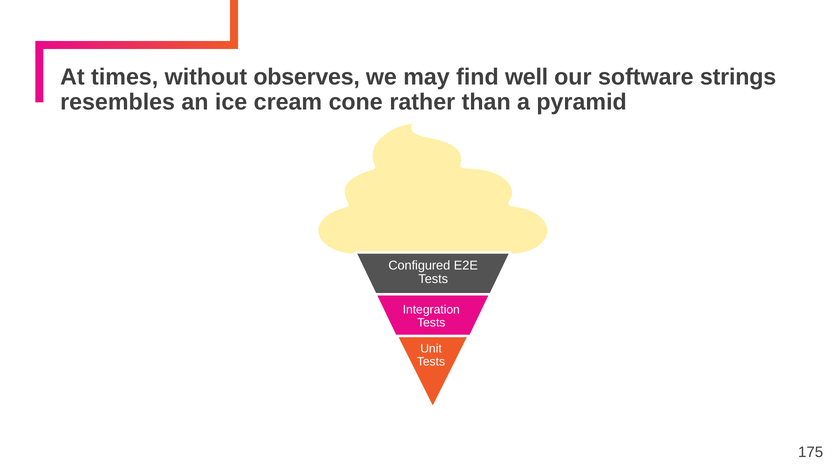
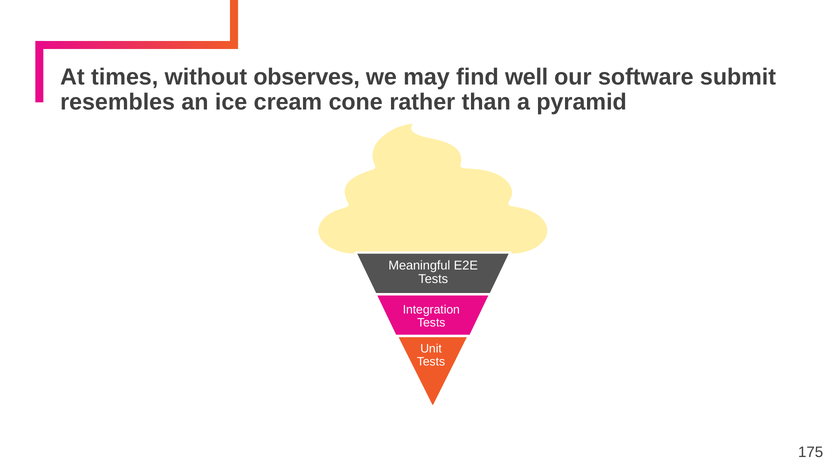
strings: strings -> submit
Configured: Configured -> Meaningful
